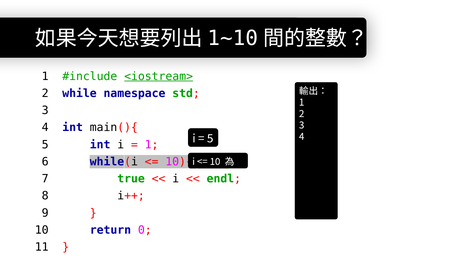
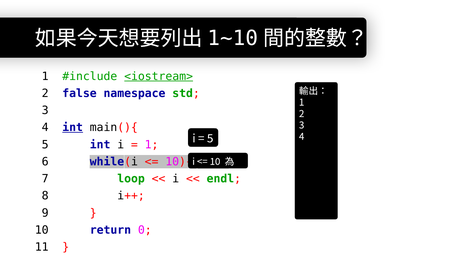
while: while -> false
int at (73, 128) underline: none -> present
true: true -> loop
